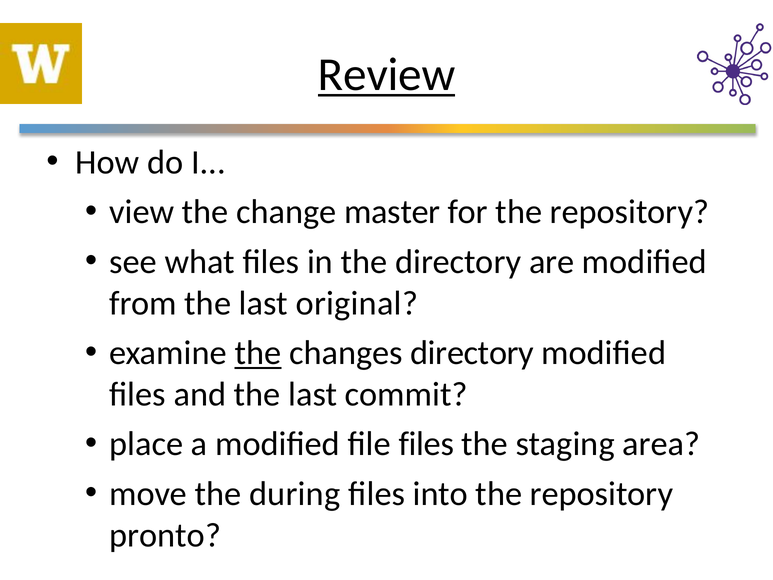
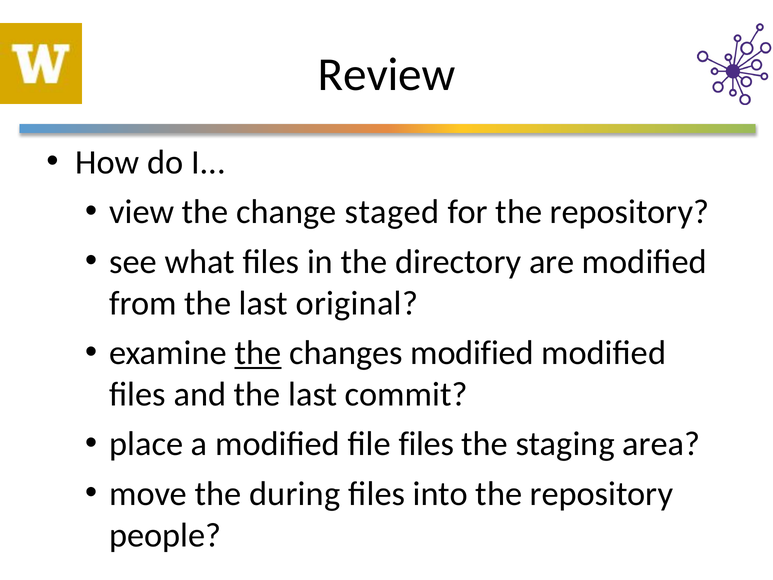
Review underline: present -> none
master: master -> staged
changes directory: directory -> modified
pronto: pronto -> people
